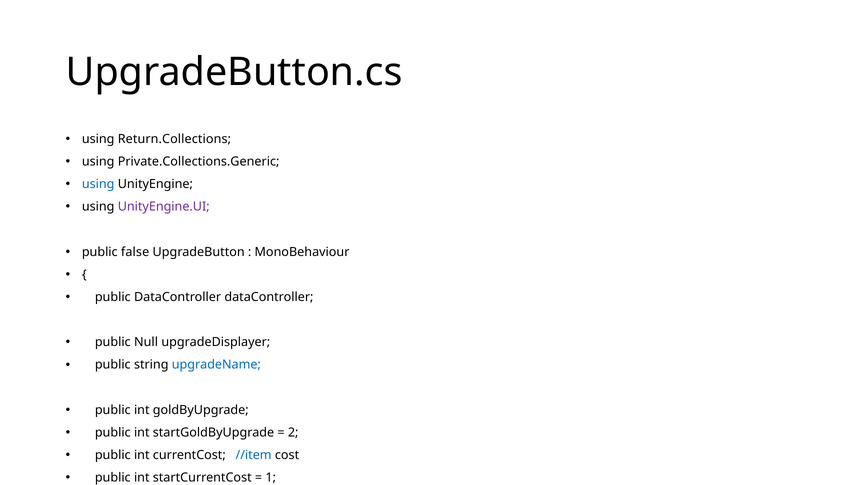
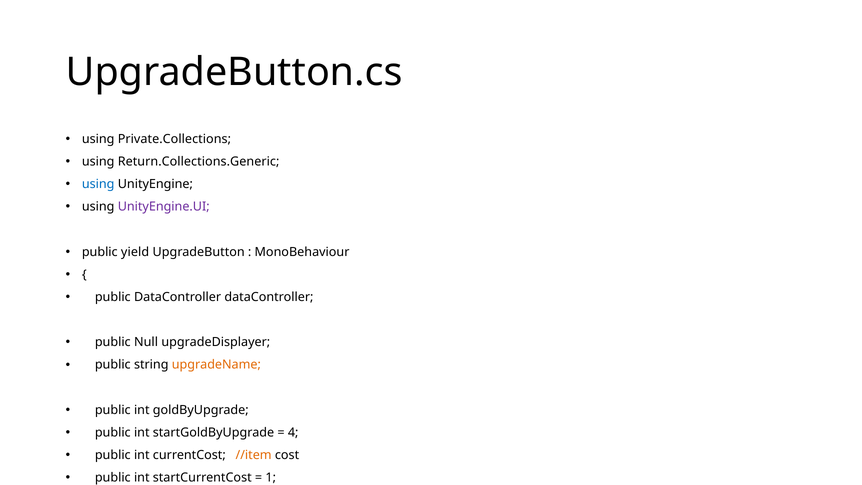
Return.Collections: Return.Collections -> Private.Collections
Private.Collections.Generic: Private.Collections.Generic -> Return.Collections.Generic
false: false -> yield
upgradeName at (216, 365) colour: blue -> orange
2: 2 -> 4
//item colour: blue -> orange
